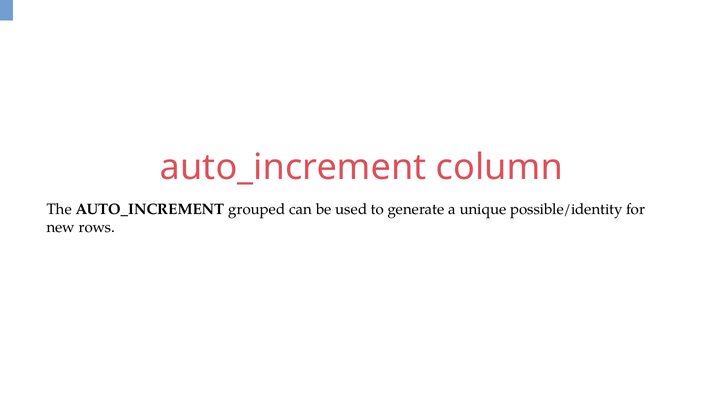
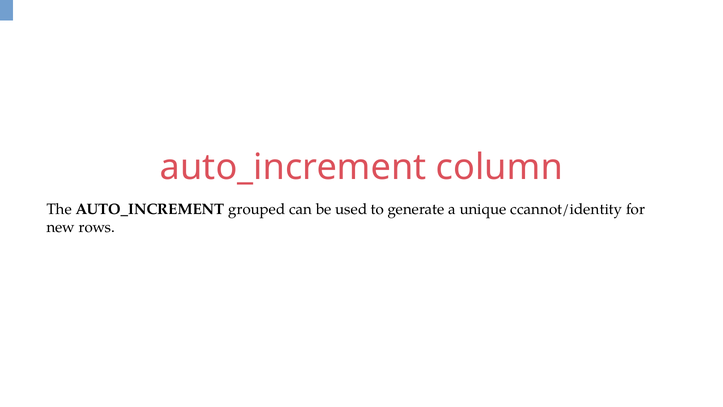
possible/identity: possible/identity -> ccannot/identity
